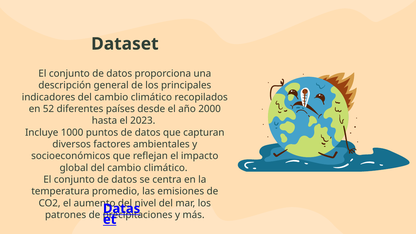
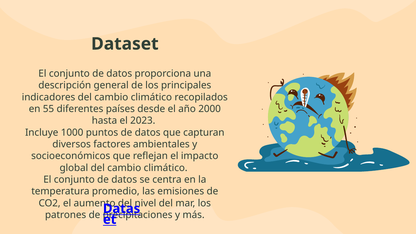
52: 52 -> 55
